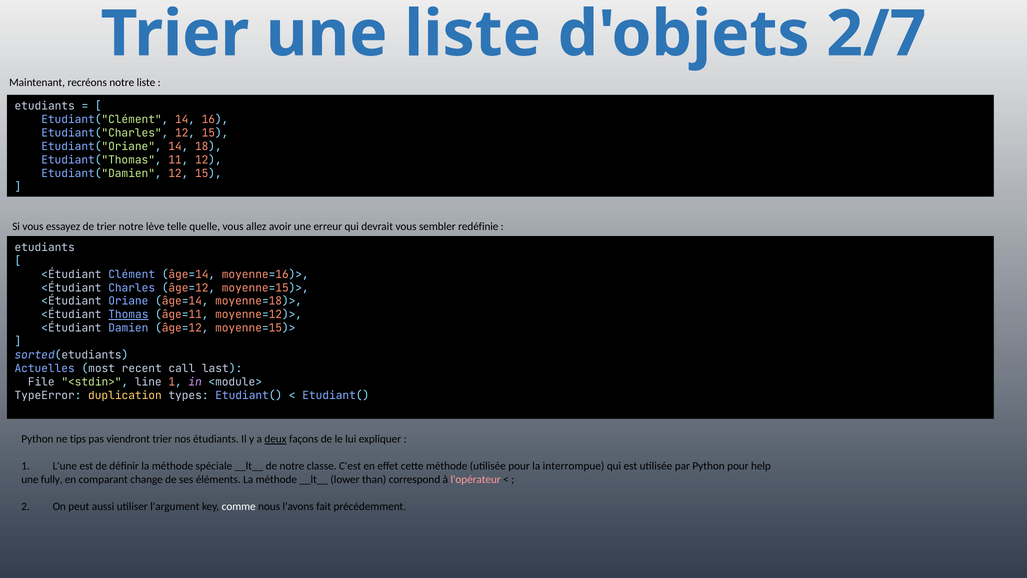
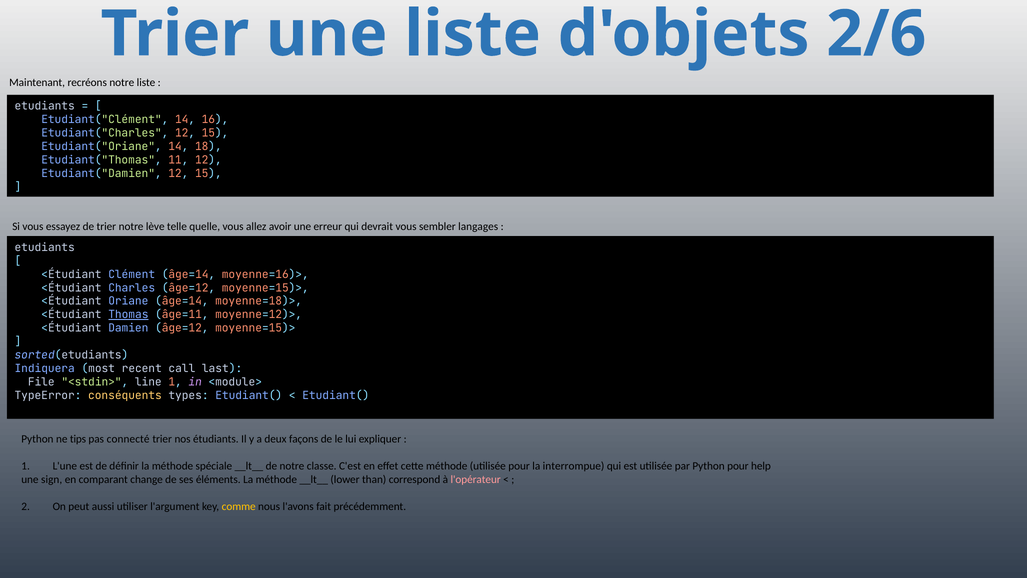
2/7: 2/7 -> 2/6
redéfinie: redéfinie -> langages
Actuelles: Actuelles -> Indiquera
duplication: duplication -> conséquents
viendront: viendront -> connecté
deux underline: present -> none
fully: fully -> sign
comme colour: white -> yellow
